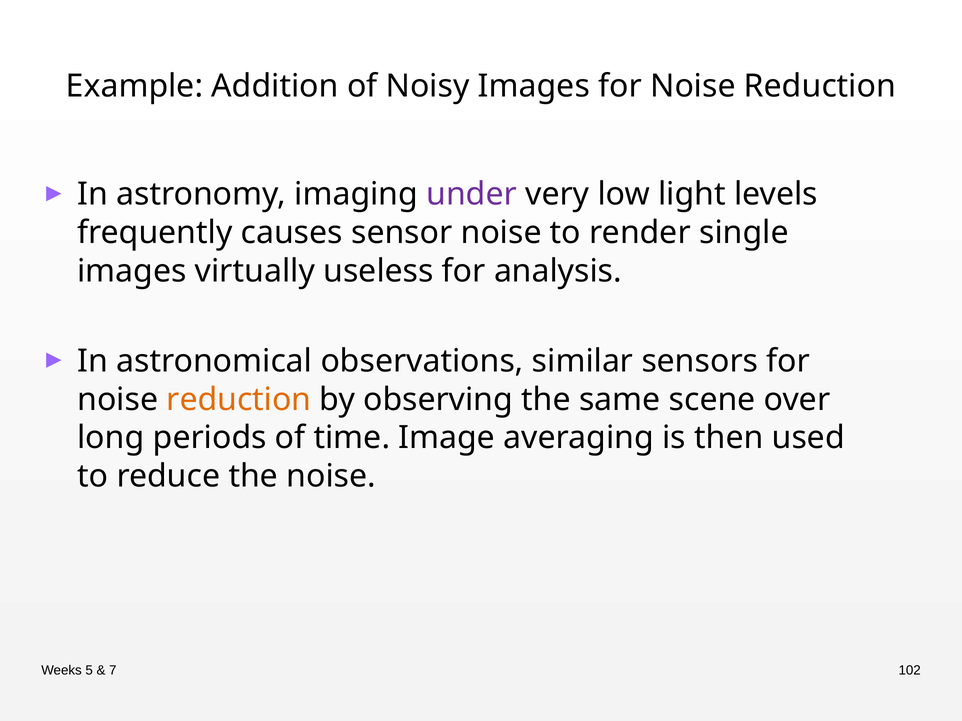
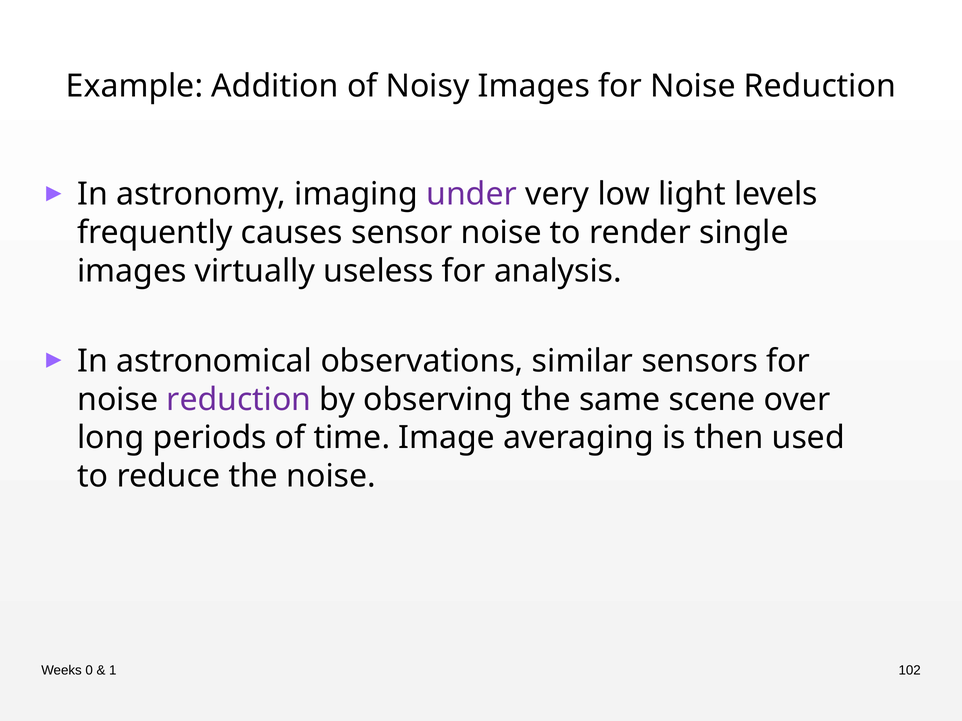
reduction at (239, 400) colour: orange -> purple
5: 5 -> 0
7: 7 -> 1
